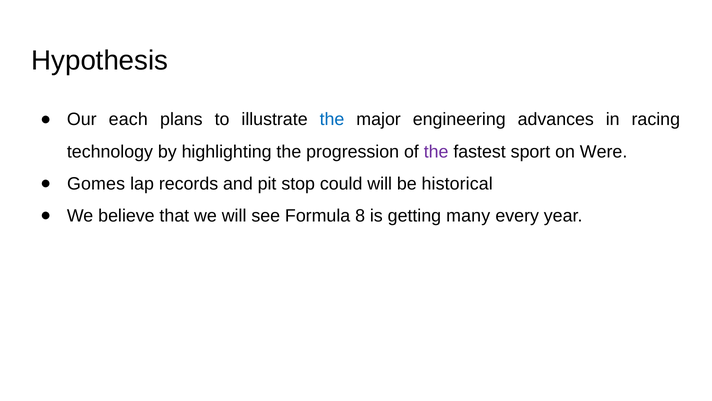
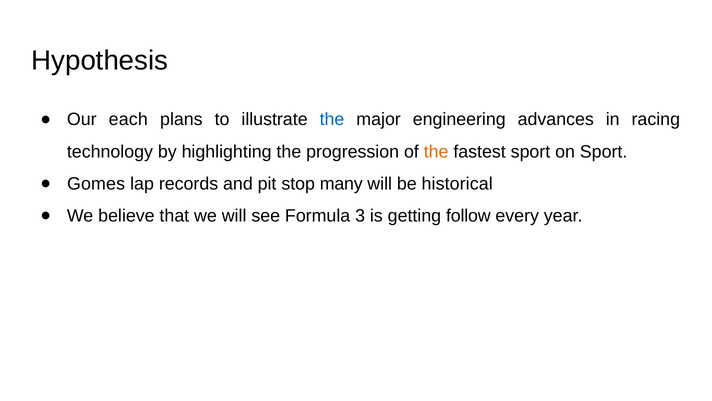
the at (436, 151) colour: purple -> orange
on Were: Were -> Sport
could: could -> many
8: 8 -> 3
many: many -> follow
